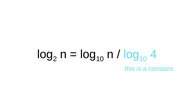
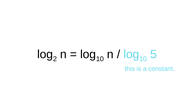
4: 4 -> 5
